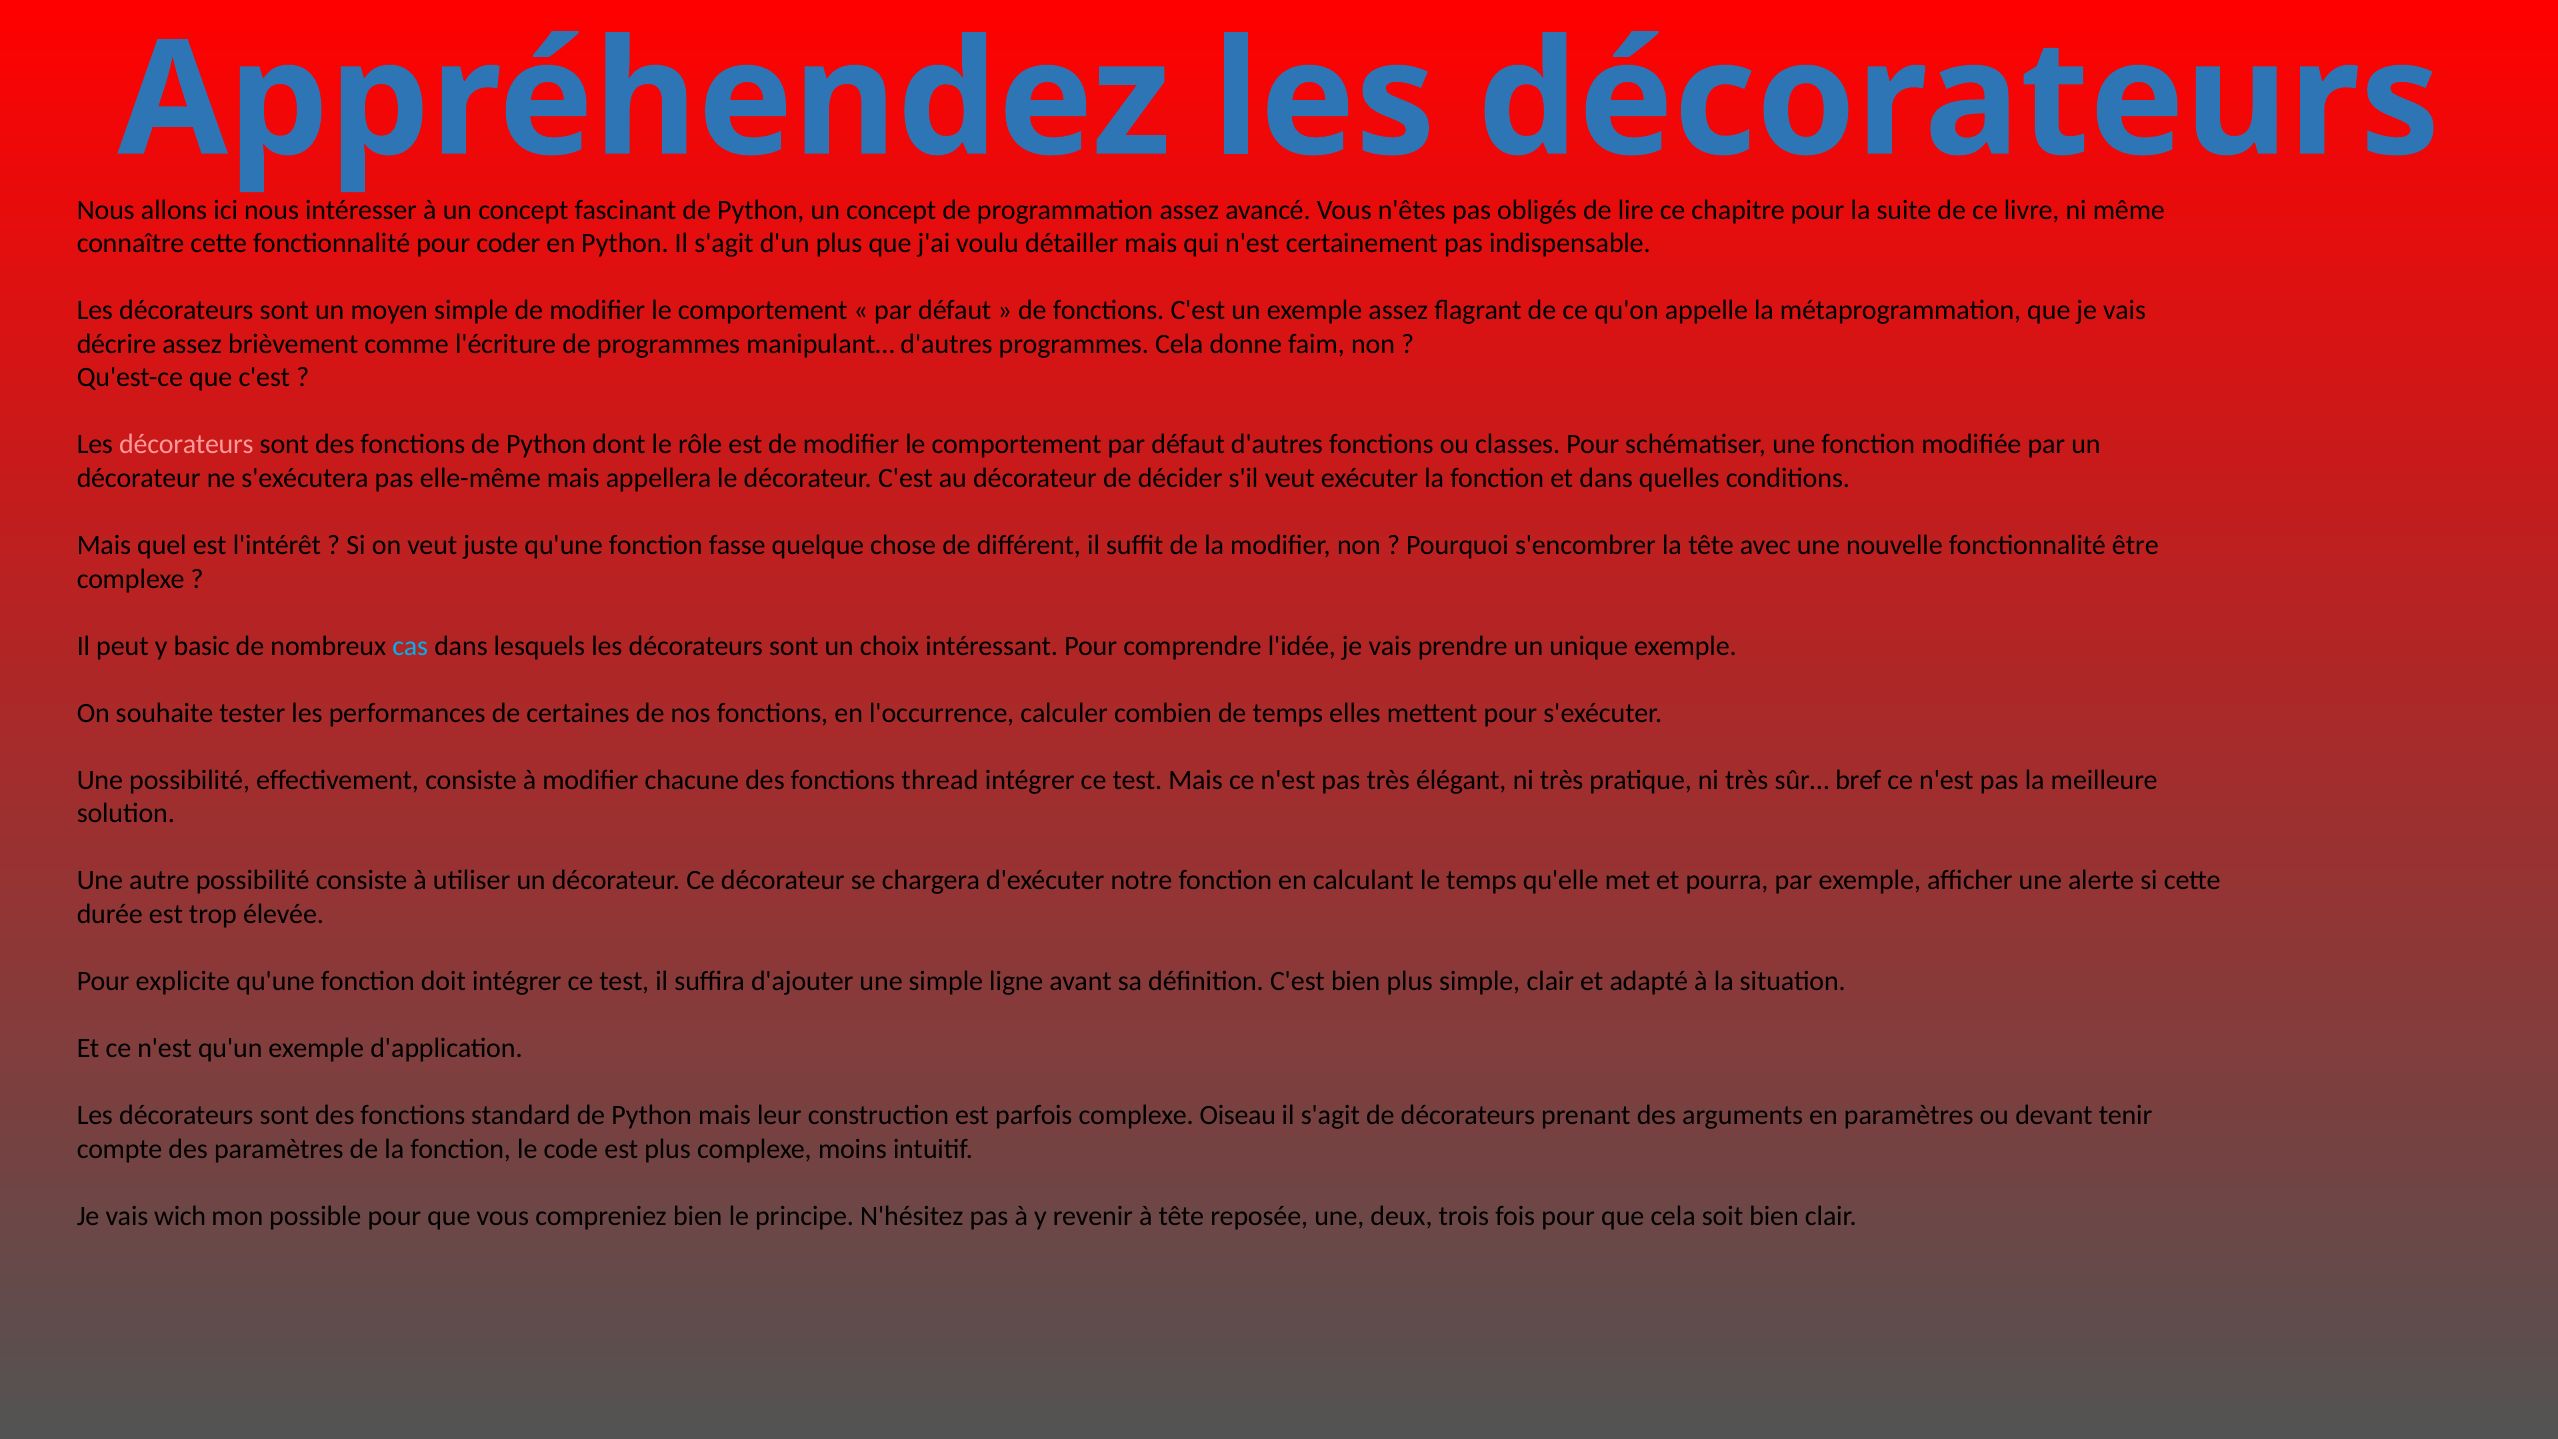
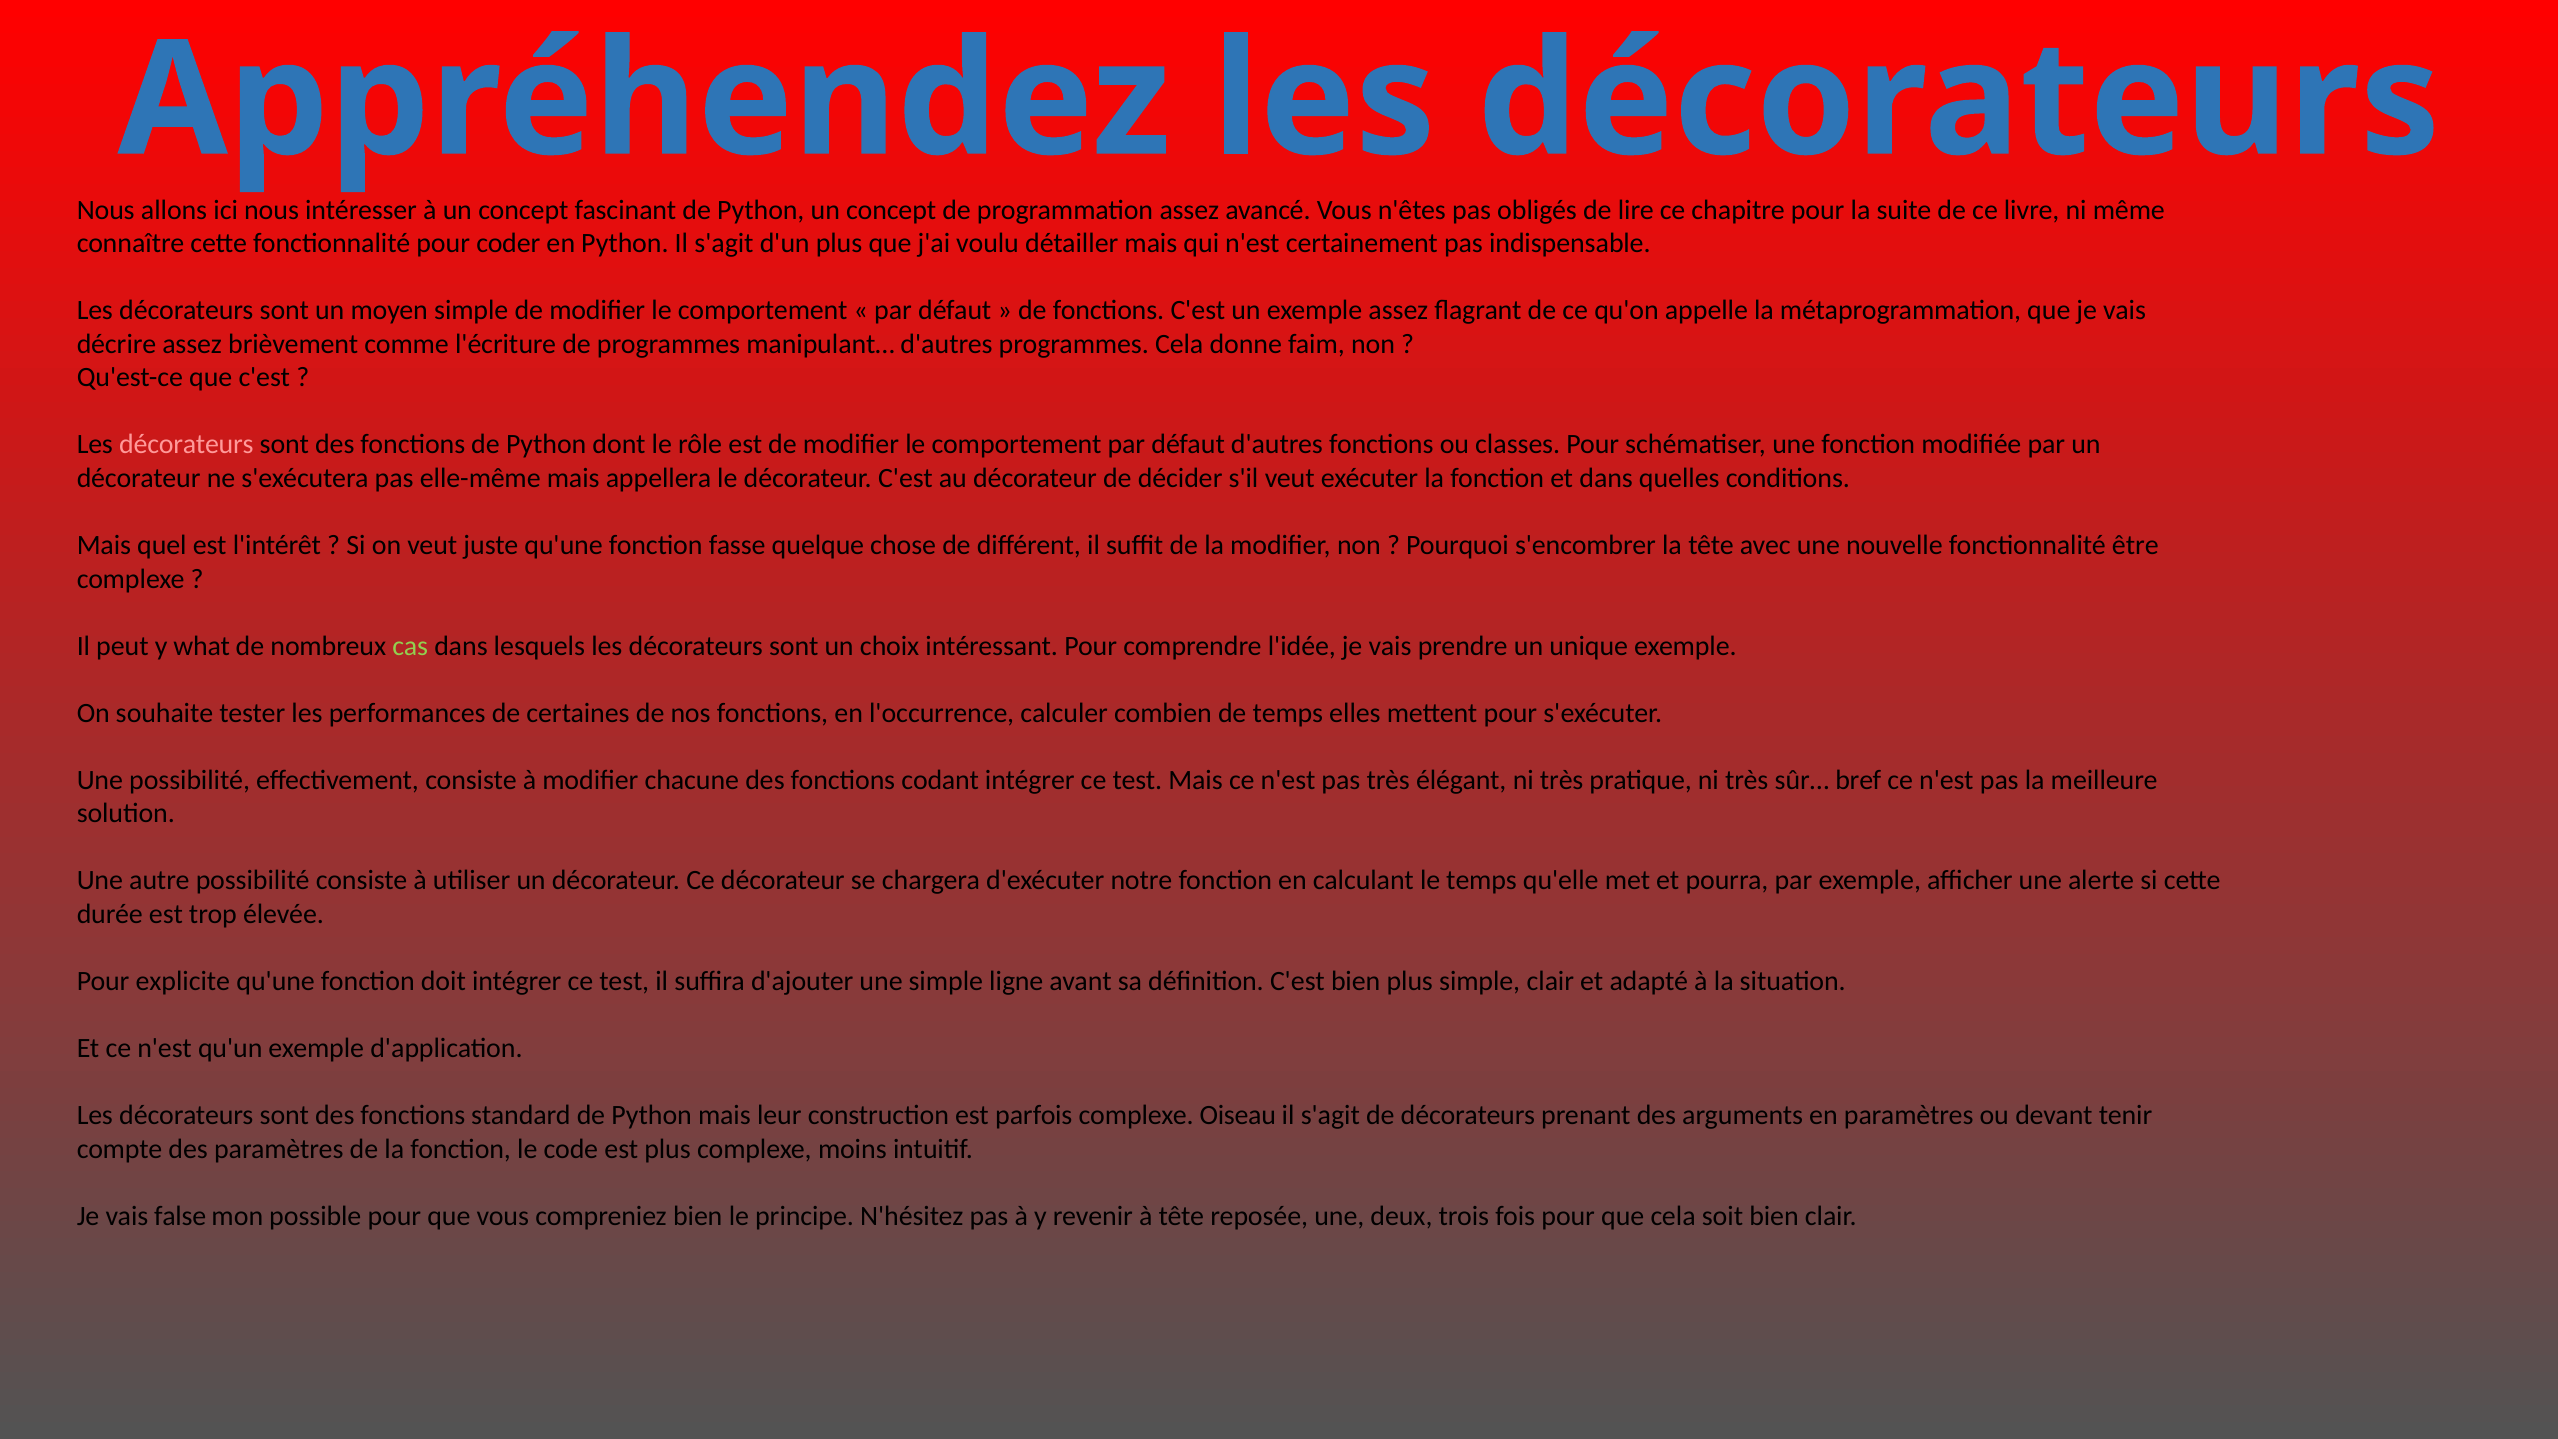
basic: basic -> what
cas colour: light blue -> light green
thread: thread -> codant
wich: wich -> false
